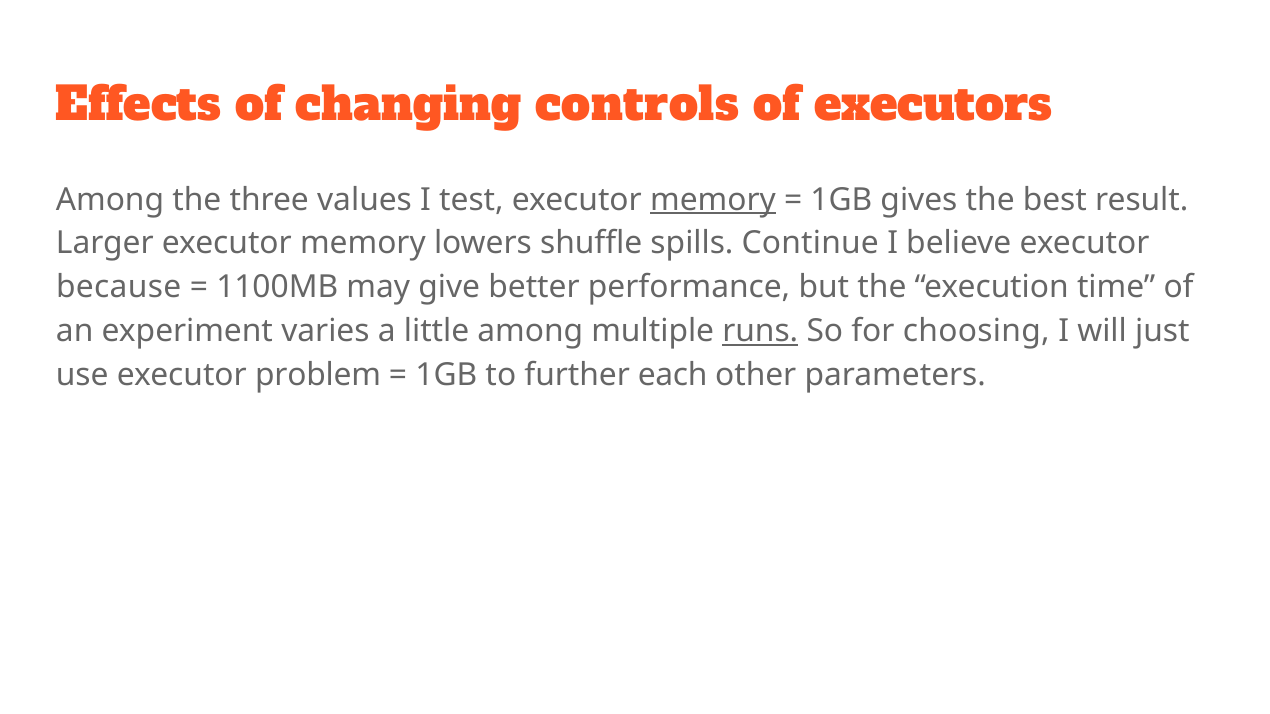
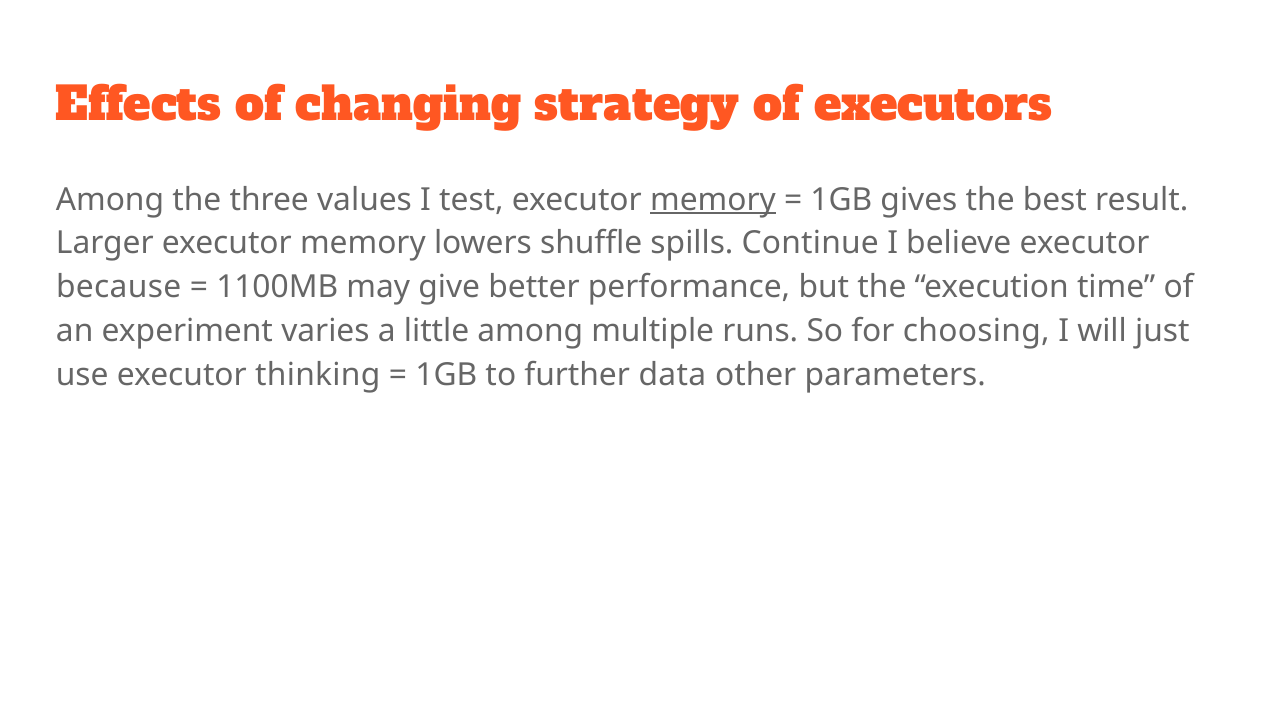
controls: controls -> strategy
runs underline: present -> none
problem: problem -> thinking
each: each -> data
